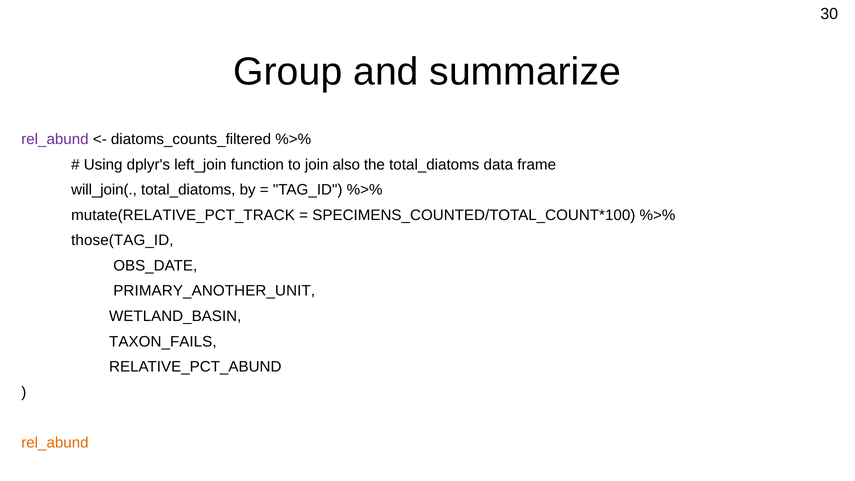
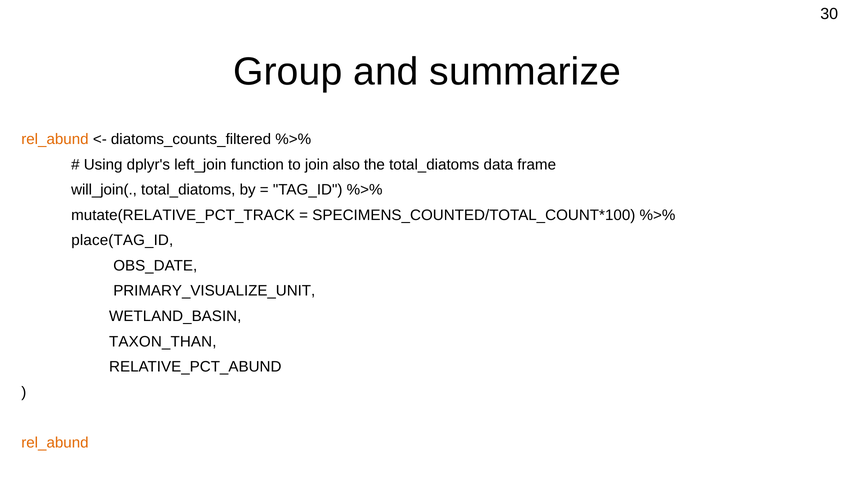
rel_abund at (55, 139) colour: purple -> orange
those(TAG_ID: those(TAG_ID -> place(TAG_ID
PRIMARY_ANOTHER_UNIT: PRIMARY_ANOTHER_UNIT -> PRIMARY_VISUALIZE_UNIT
TAXON_FAILS: TAXON_FAILS -> TAXON_THAN
